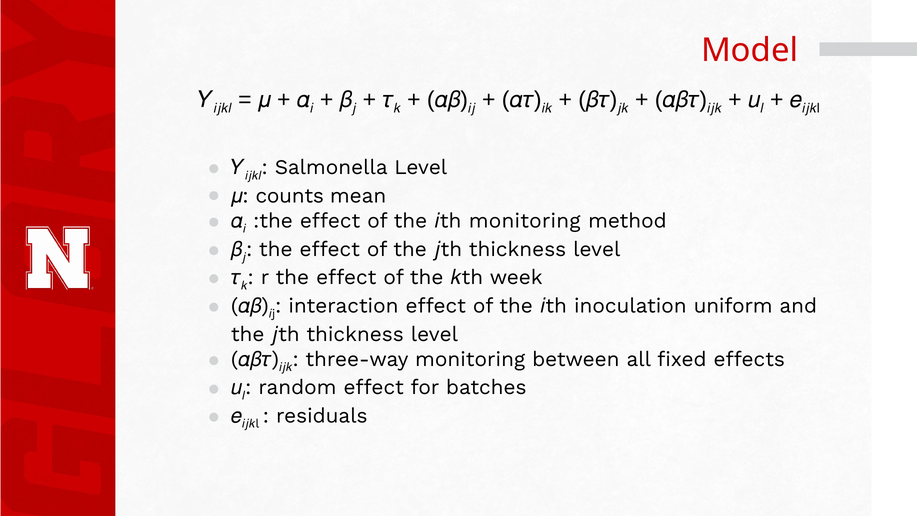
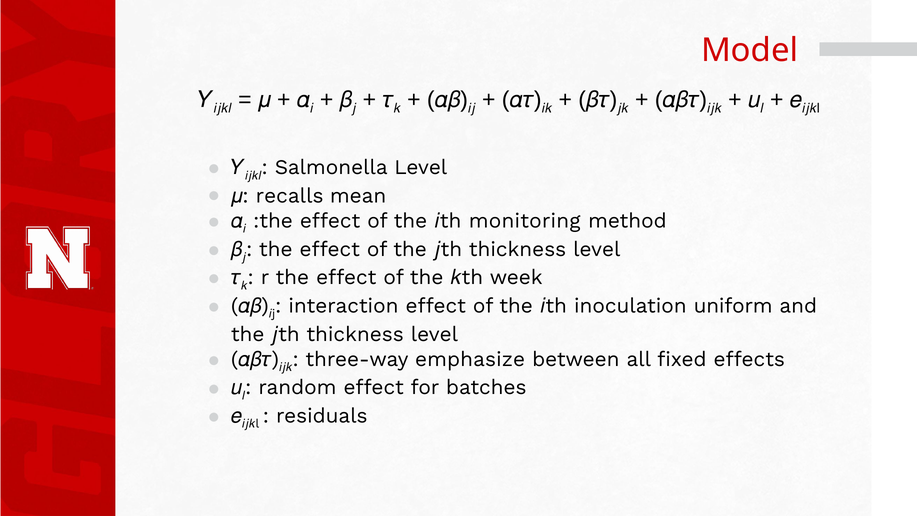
counts: counts -> recalls
three-way monitoring: monitoring -> emphasize
